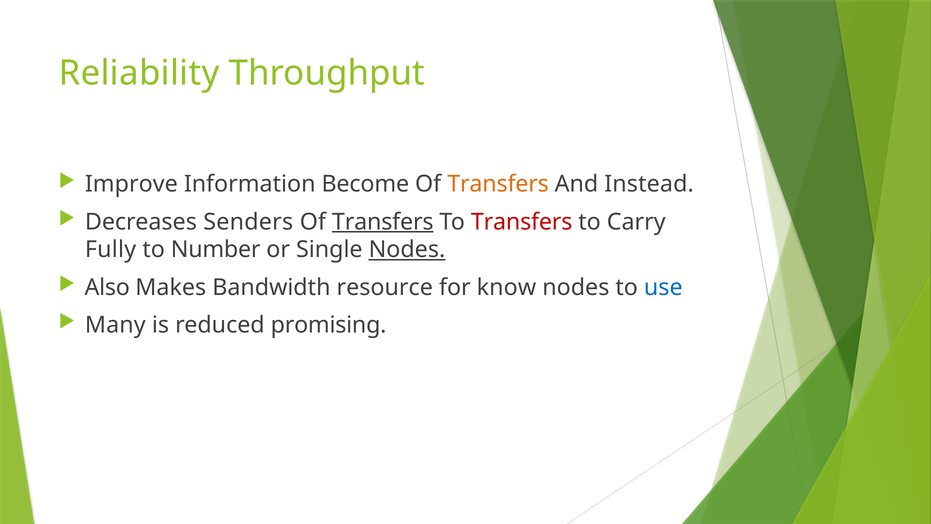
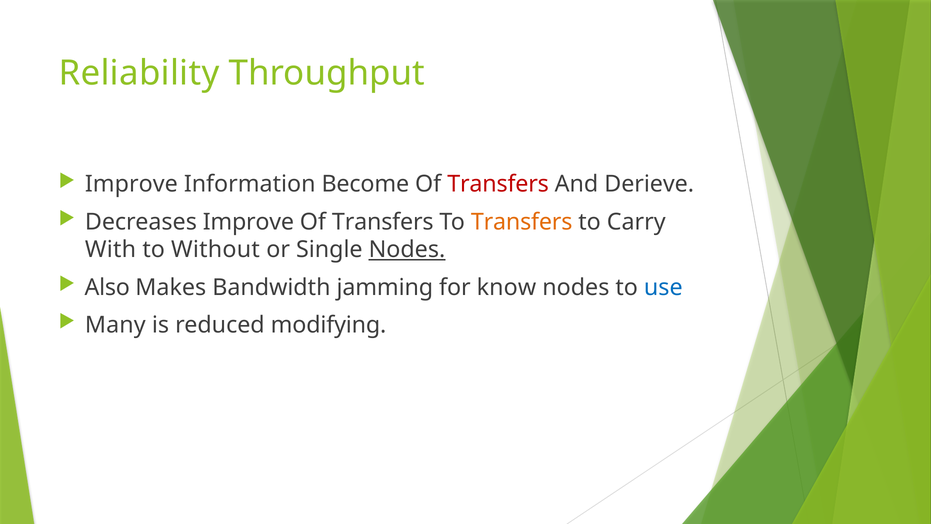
Transfers at (498, 184) colour: orange -> red
Instead: Instead -> Derieve
Decreases Senders: Senders -> Improve
Transfers at (383, 222) underline: present -> none
Transfers at (522, 222) colour: red -> orange
Fully: Fully -> With
Number: Number -> Without
resource: resource -> jamming
promising: promising -> modifying
